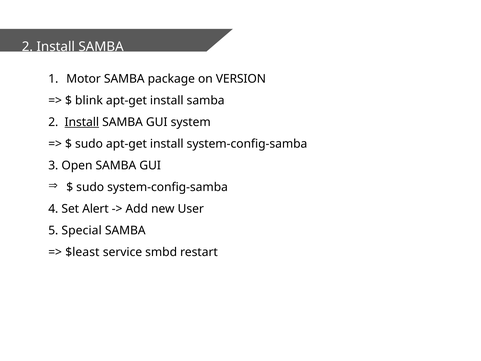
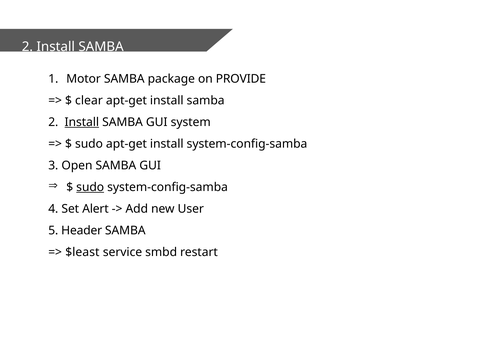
VERSION: VERSION -> PROVIDE
blink: blink -> clear
sudo at (90, 187) underline: none -> present
Special: Special -> Header
